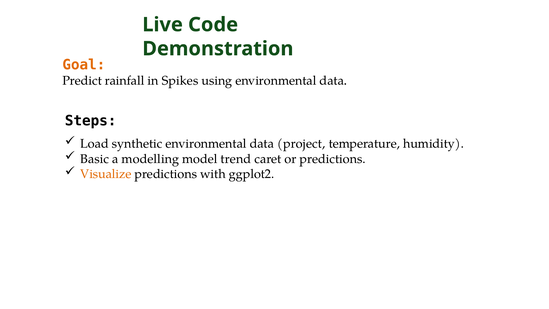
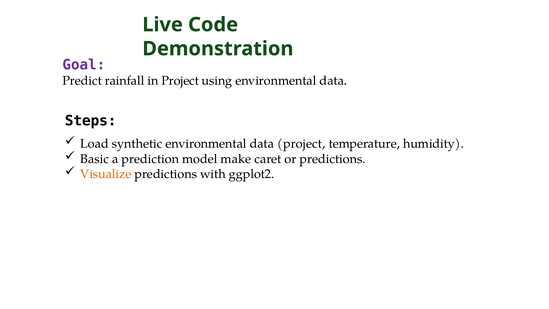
Goal colour: orange -> purple
in Spikes: Spikes -> Project
modelling: modelling -> prediction
trend: trend -> make
